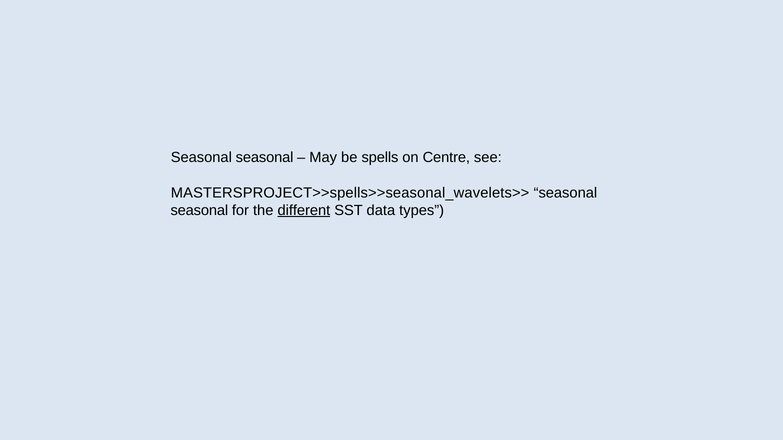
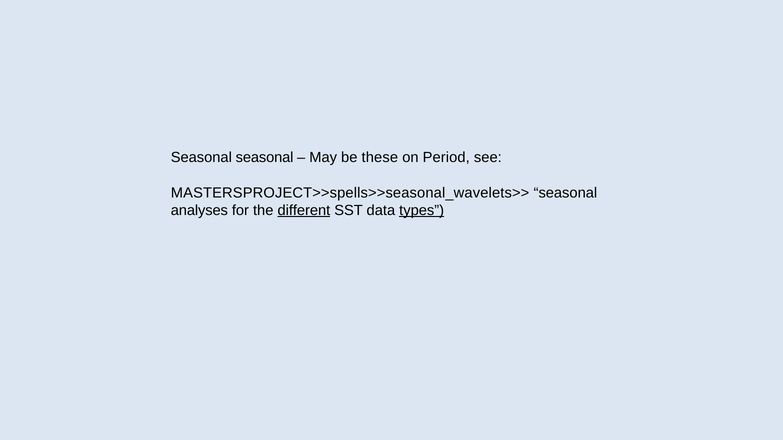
spells: spells -> these
Centre: Centre -> Period
seasonal at (199, 211): seasonal -> analyses
types underline: none -> present
